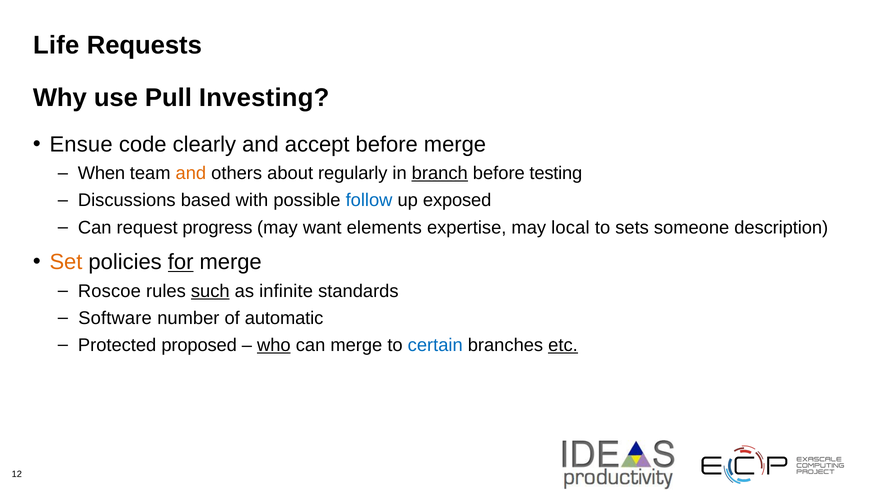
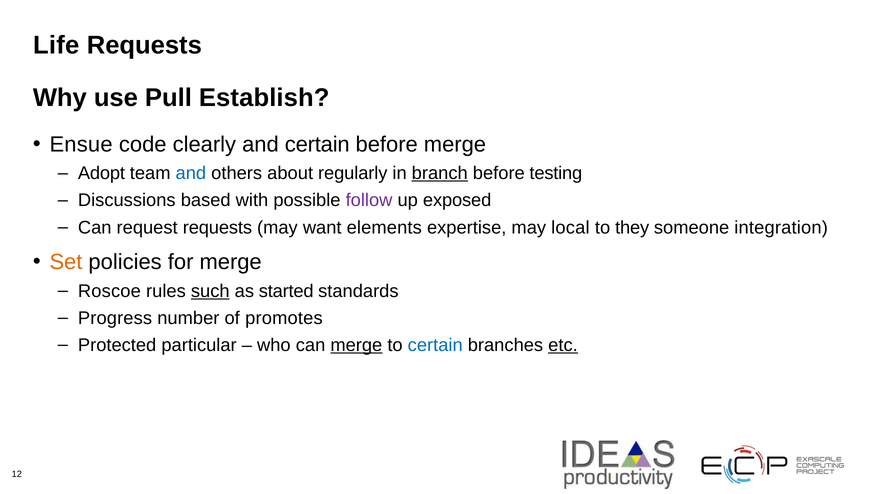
Investing: Investing -> Establish
and accept: accept -> certain
When: When -> Adopt
and at (191, 173) colour: orange -> blue
follow colour: blue -> purple
request progress: progress -> requests
sets: sets -> they
description: description -> integration
for underline: present -> none
infinite: infinite -> started
Software: Software -> Progress
automatic: automatic -> promotes
proposed: proposed -> particular
who underline: present -> none
merge at (356, 345) underline: none -> present
